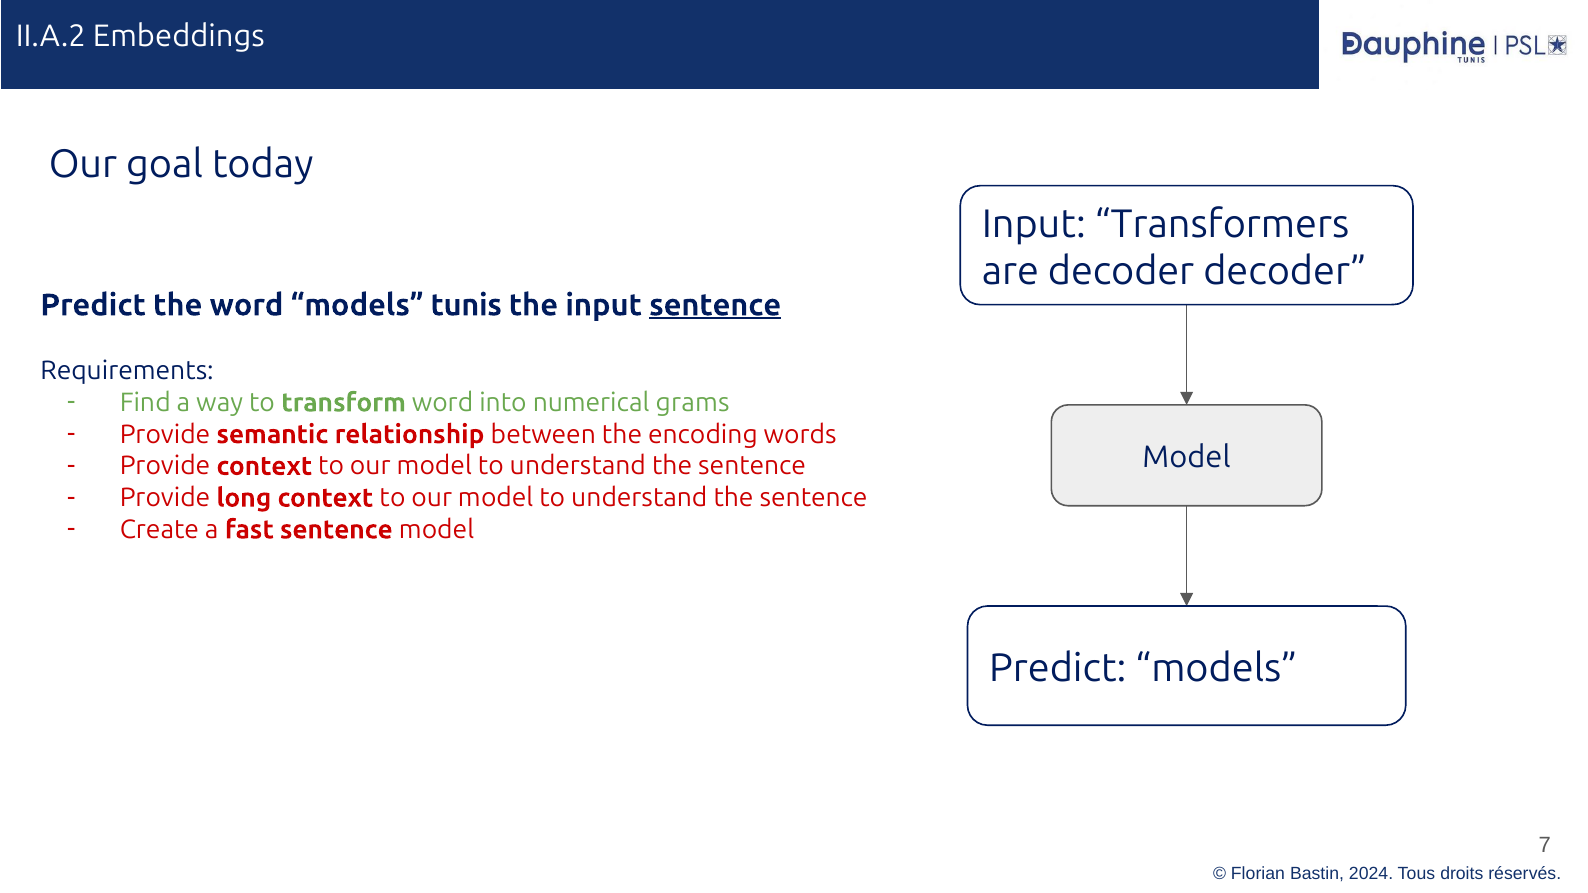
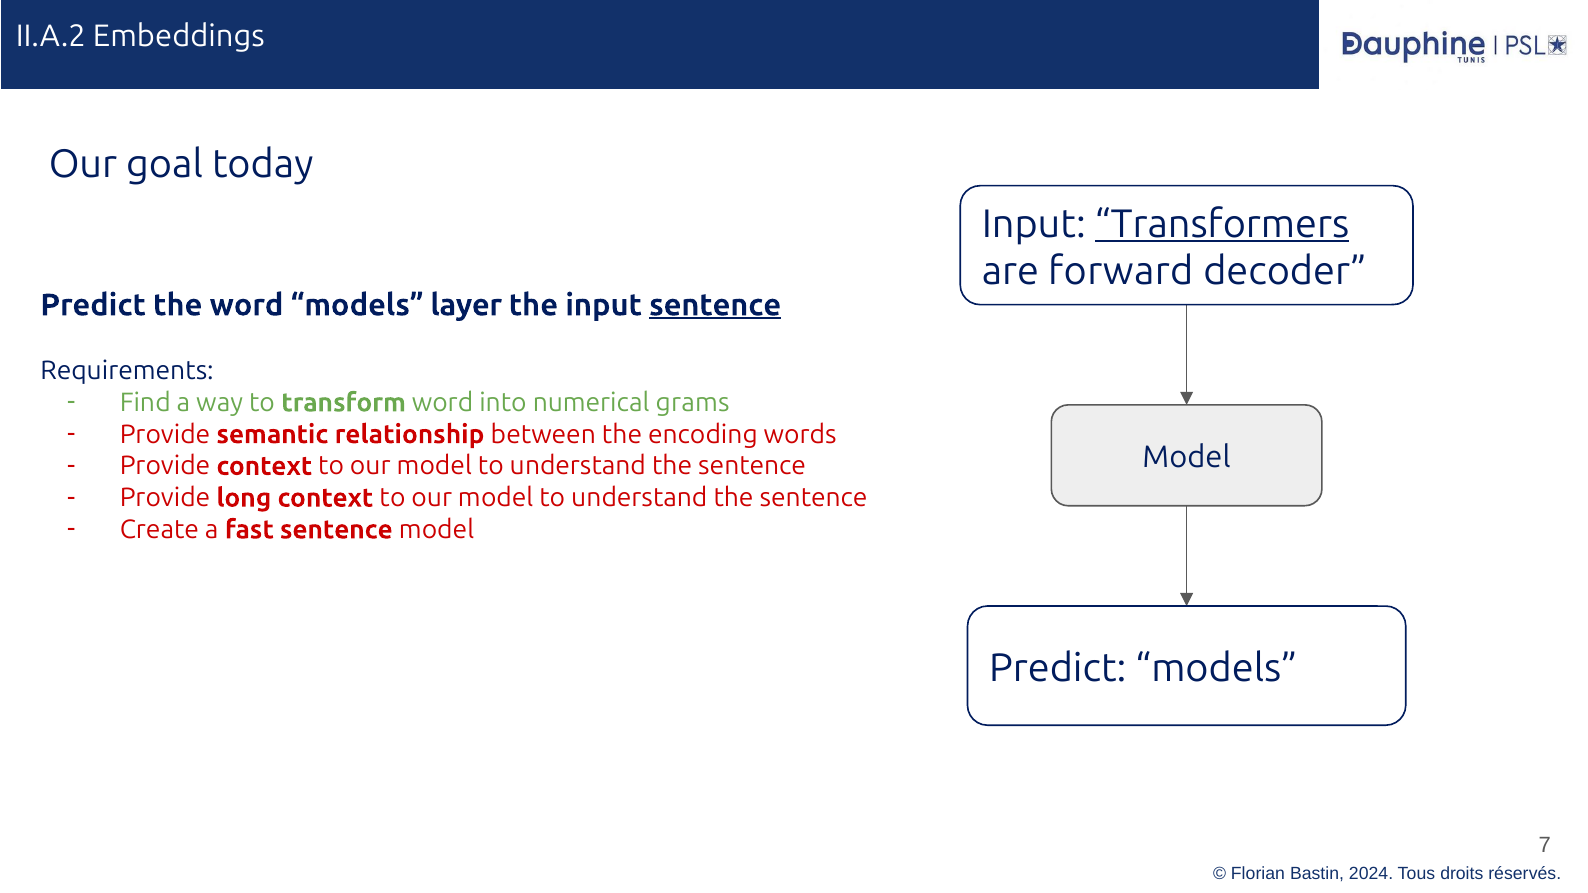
Transformers underline: none -> present
are decoder: decoder -> forward
tunis: tunis -> layer
